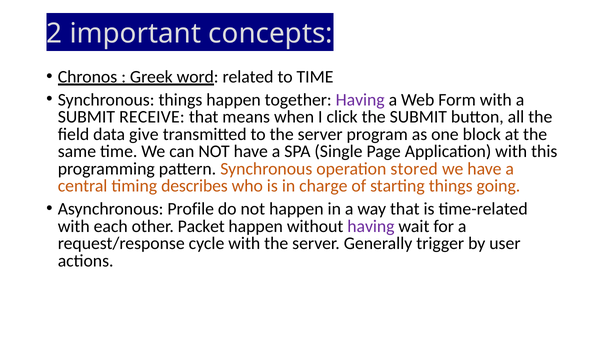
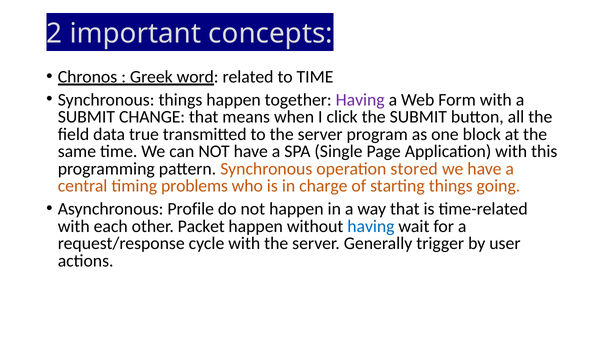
RECEIVE: RECEIVE -> CHANGE
give: give -> true
describes: describes -> problems
having at (371, 226) colour: purple -> blue
